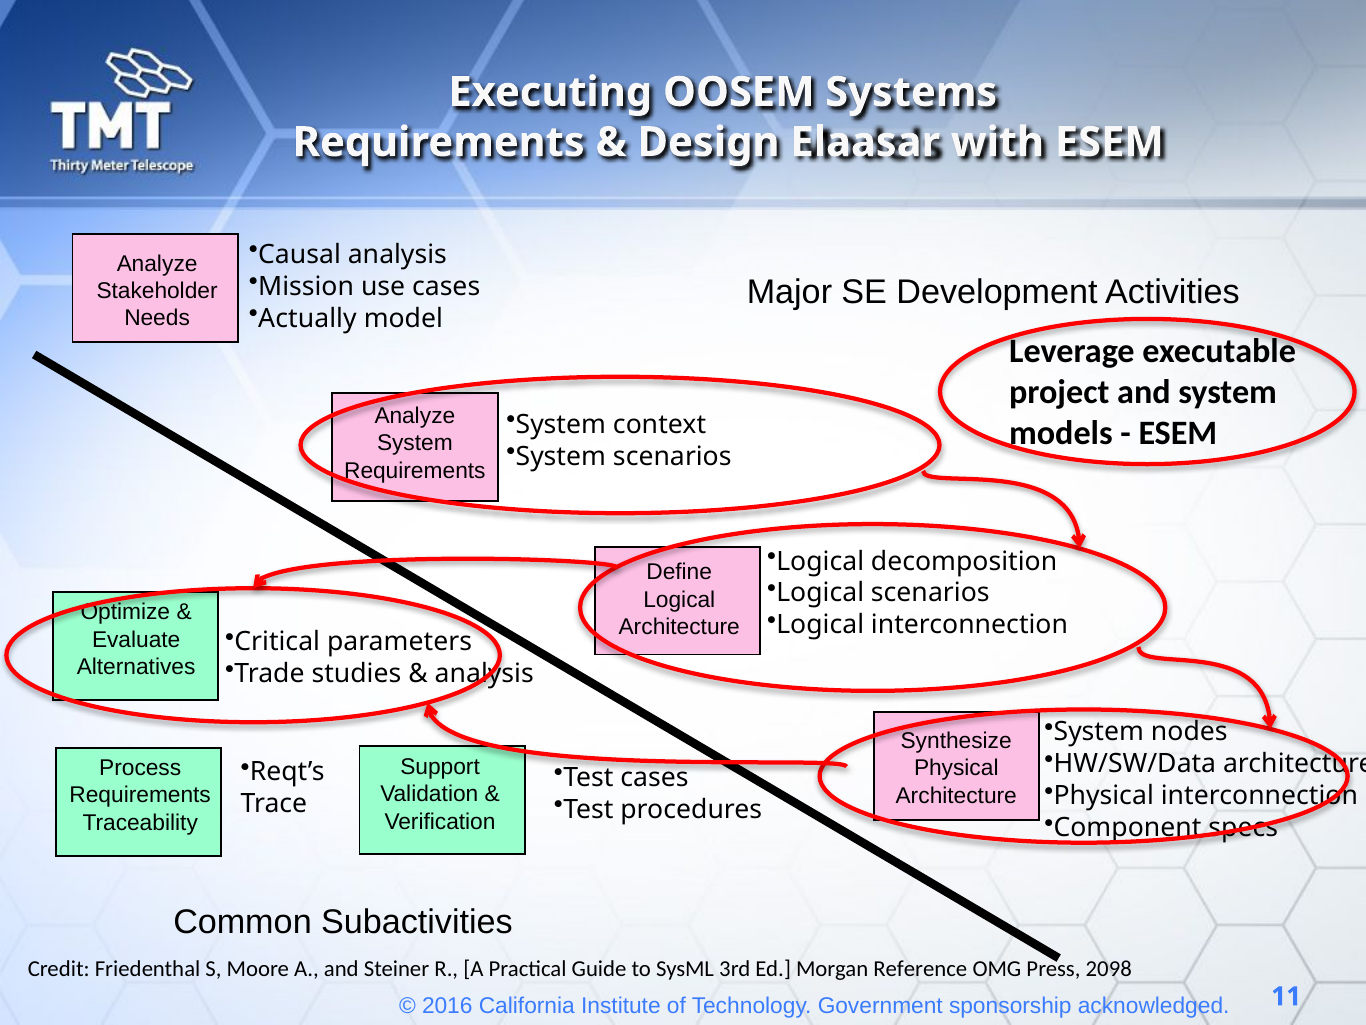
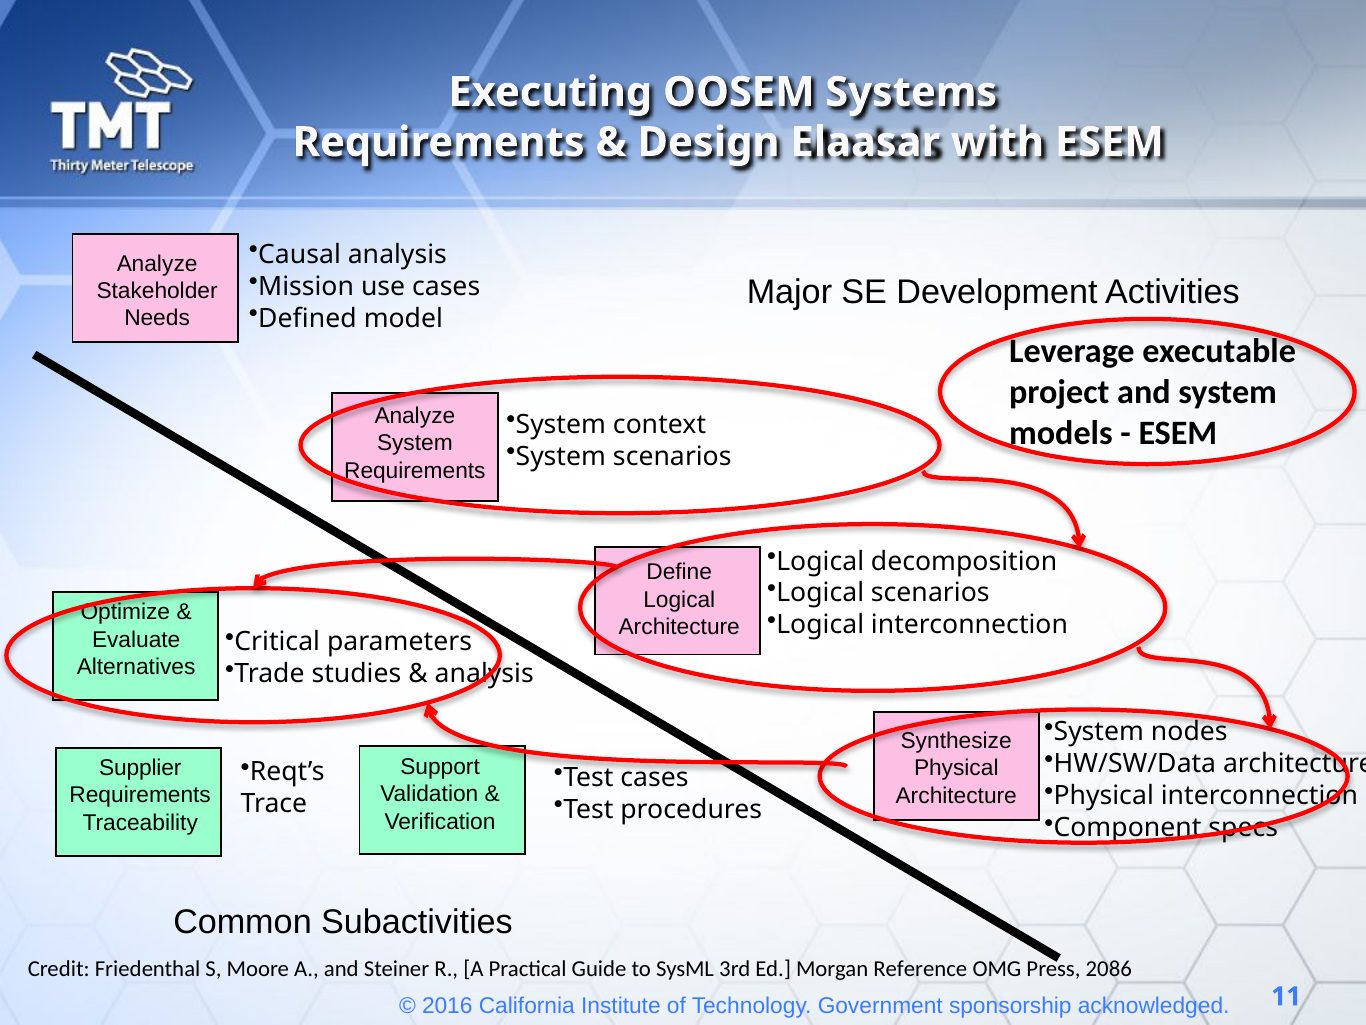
Actually: Actually -> Defined
Process: Process -> Supplier
2098: 2098 -> 2086
